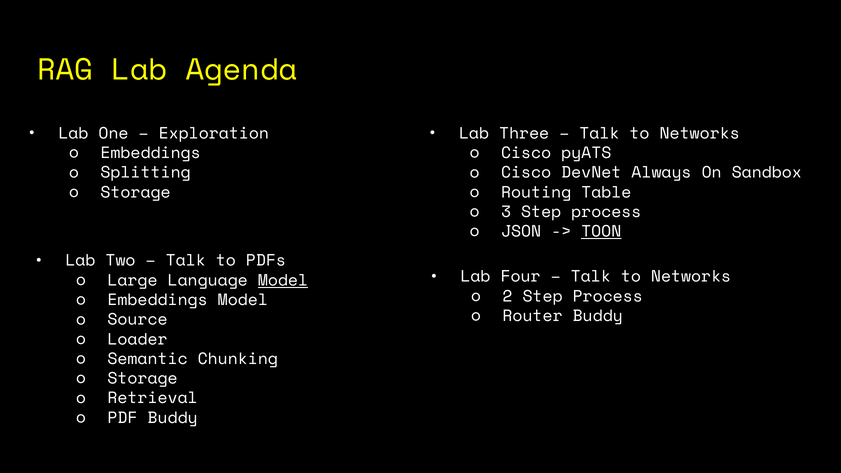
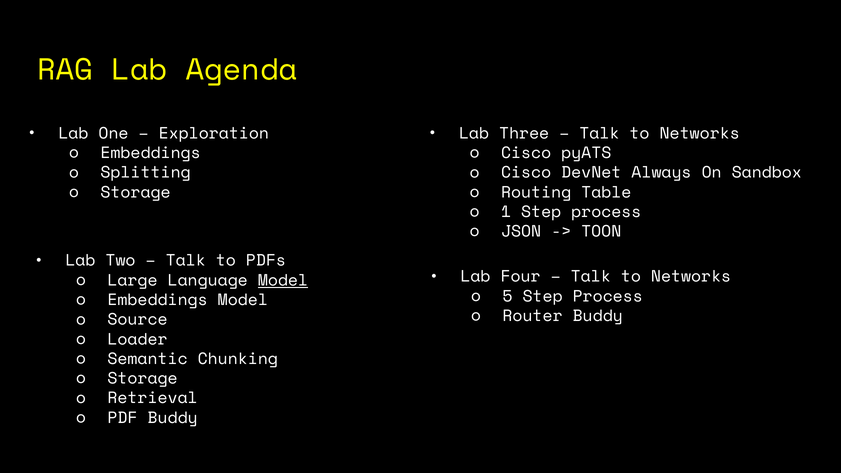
3: 3 -> 1
TOON underline: present -> none
2: 2 -> 5
